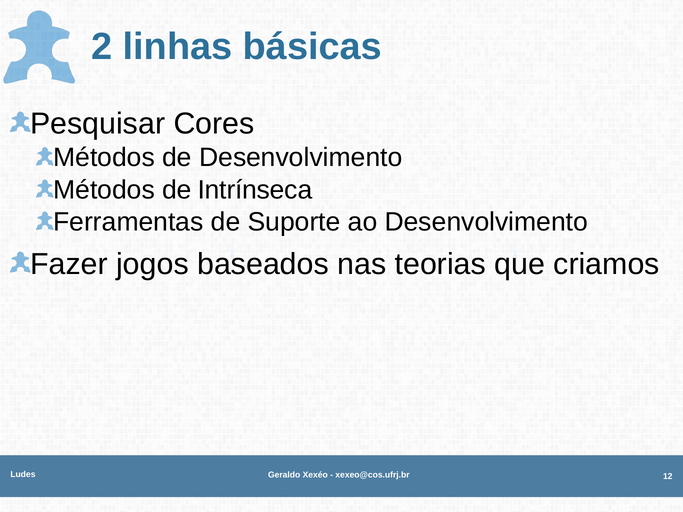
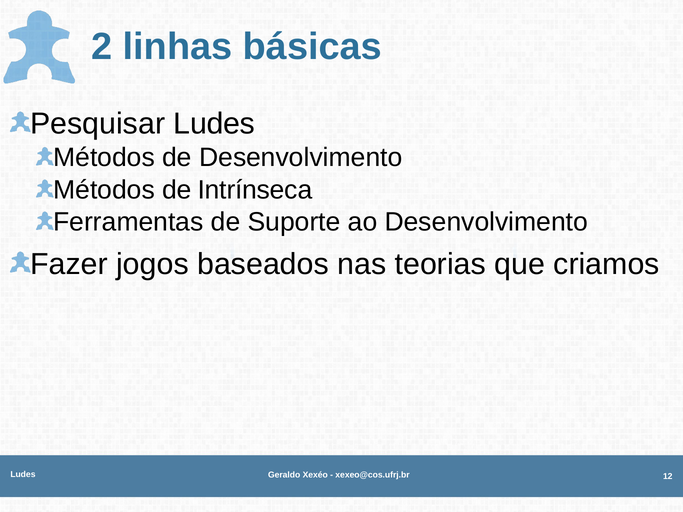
Pesquisar Cores: Cores -> Ludes
